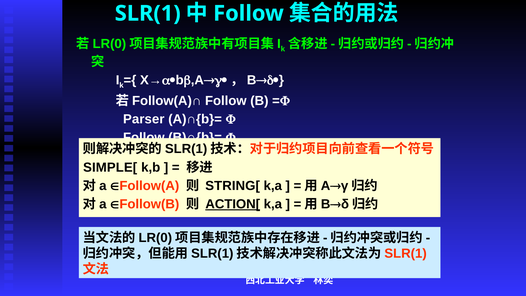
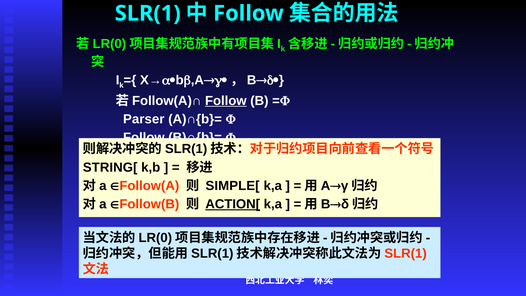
Follow at (226, 101) underline: none -> present
SIMPLE[: SIMPLE[ -> STRING[
STRING[: STRING[ -> SIMPLE[
